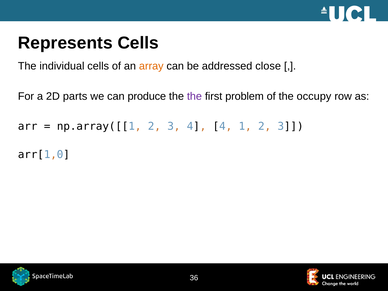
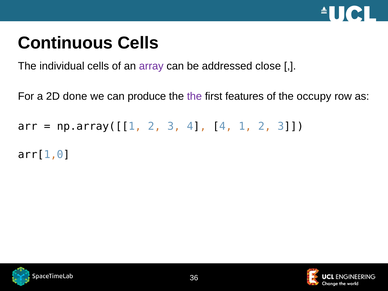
Represents: Represents -> Continuous
array colour: orange -> purple
parts: parts -> done
problem: problem -> features
